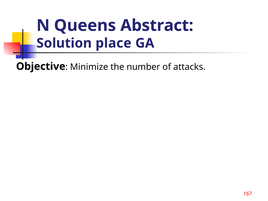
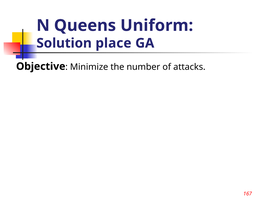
Abstract: Abstract -> Uniform
